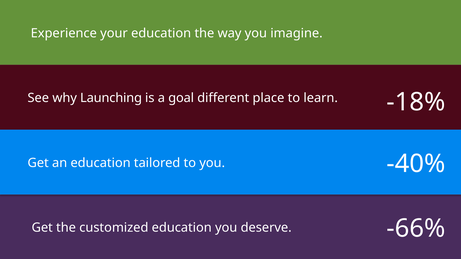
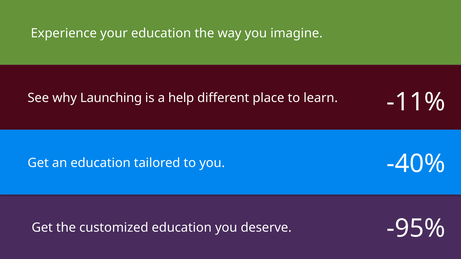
goal: goal -> help
-18%: -18% -> -11%
-66%: -66% -> -95%
